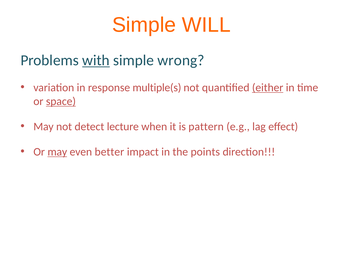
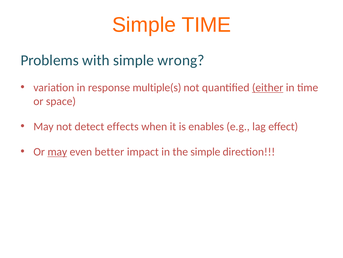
Simple WILL: WILL -> TIME
with underline: present -> none
space underline: present -> none
lecture: lecture -> effects
pattern: pattern -> enables
the points: points -> simple
